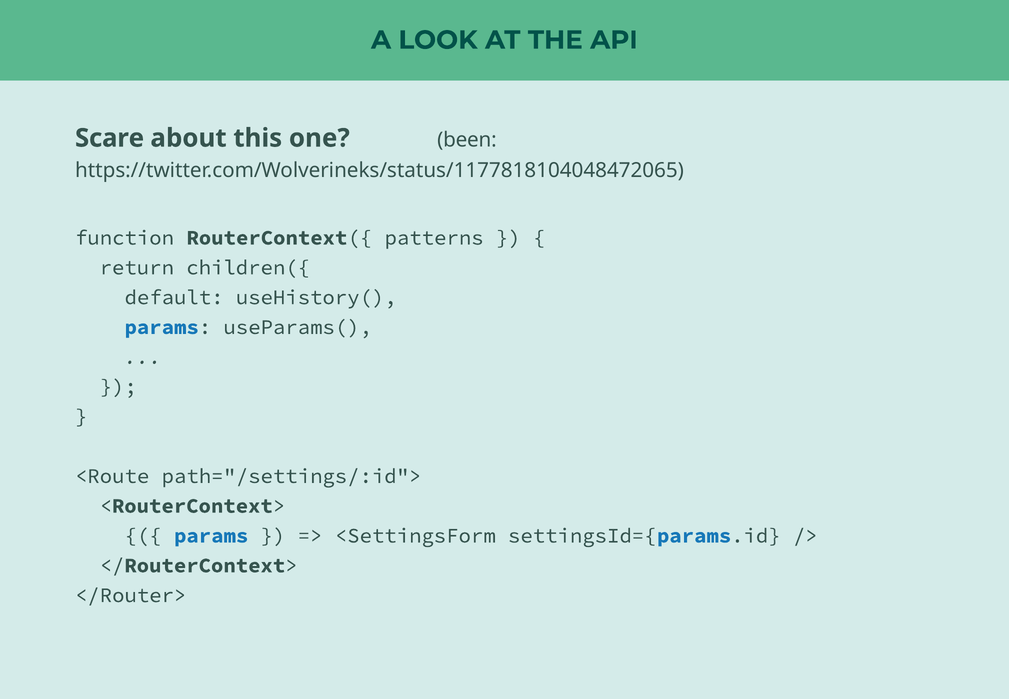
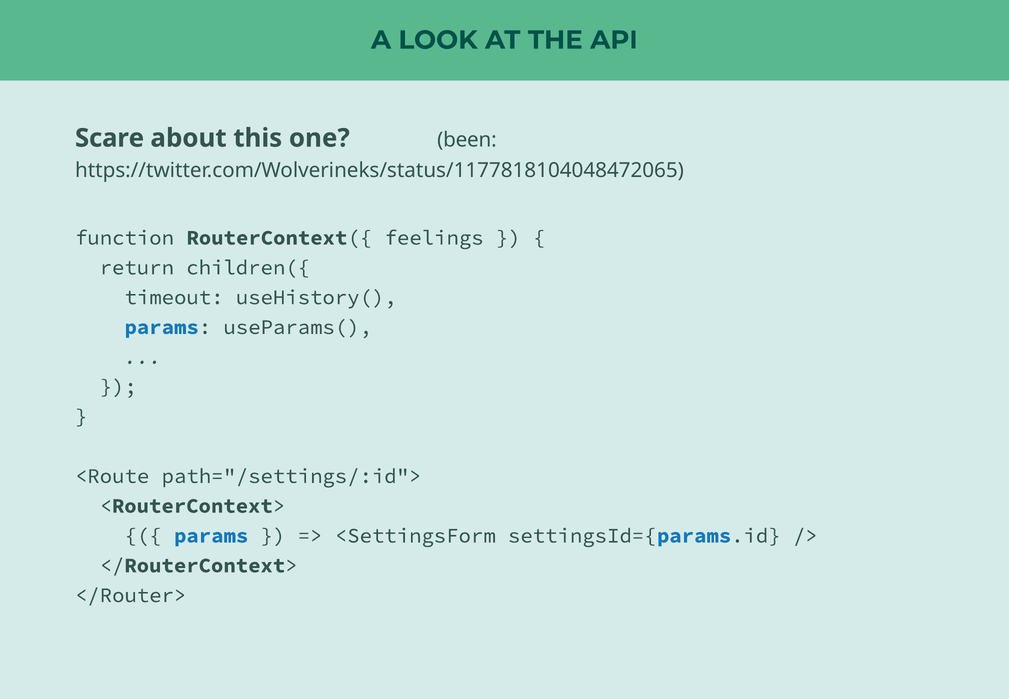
patterns: patterns -> feelings
default: default -> timeout
